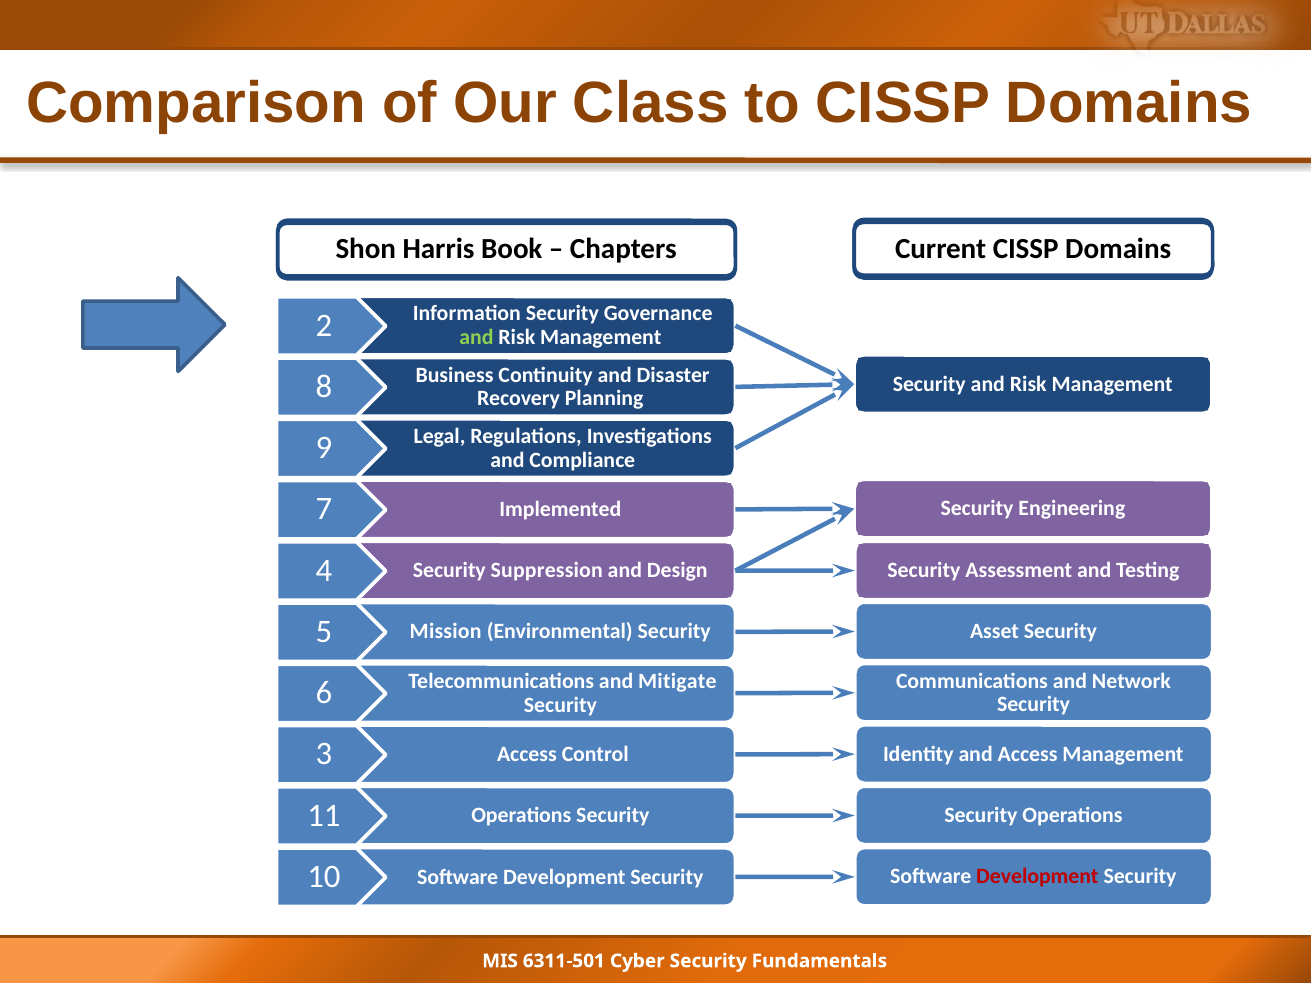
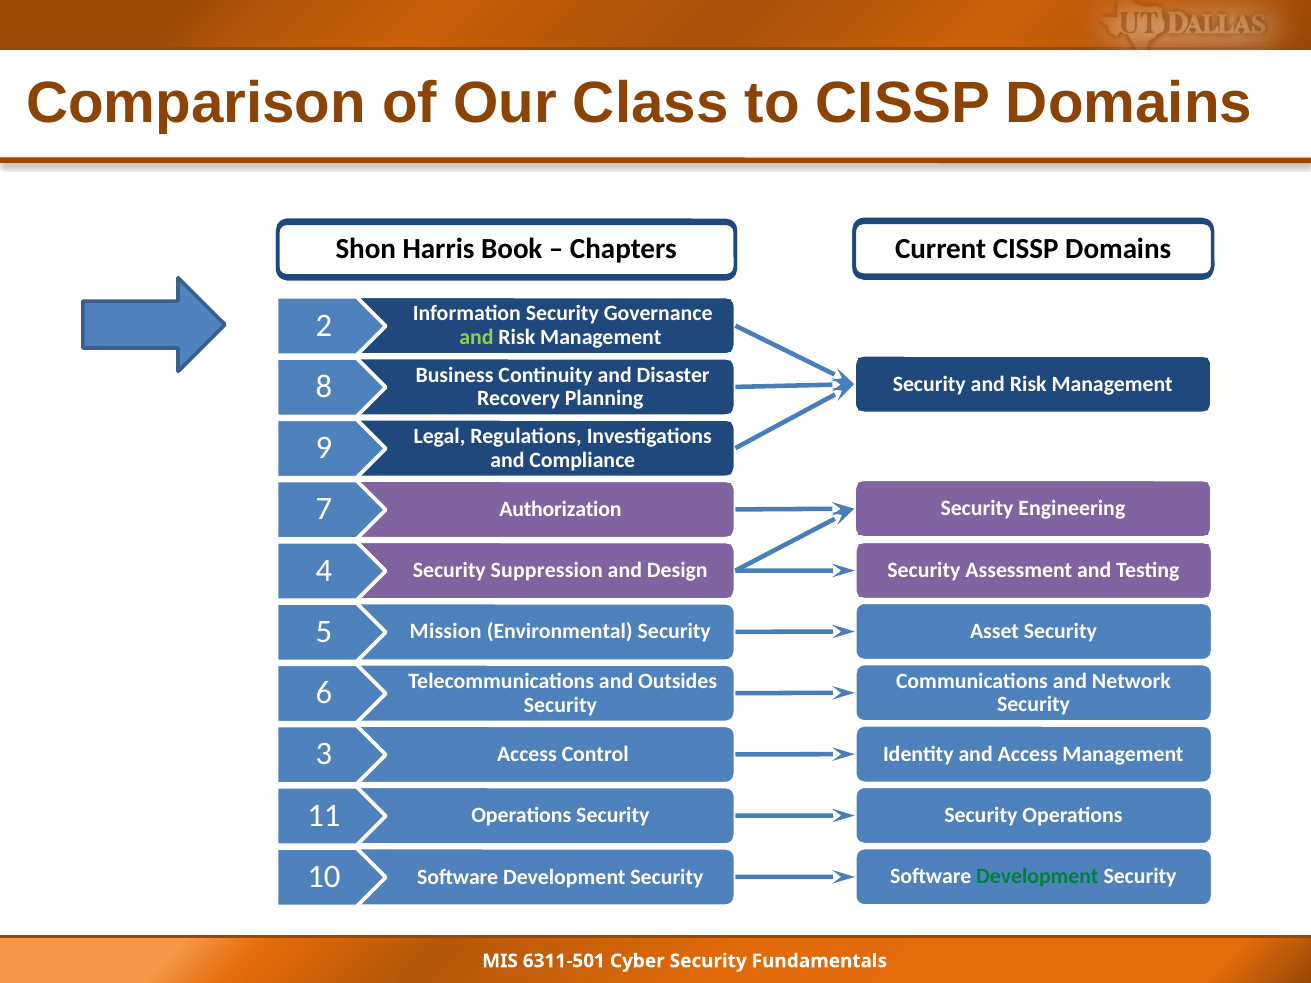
Implemented: Implemented -> Authorization
Mitigate: Mitigate -> Outsides
Development at (1037, 877) colour: red -> green
